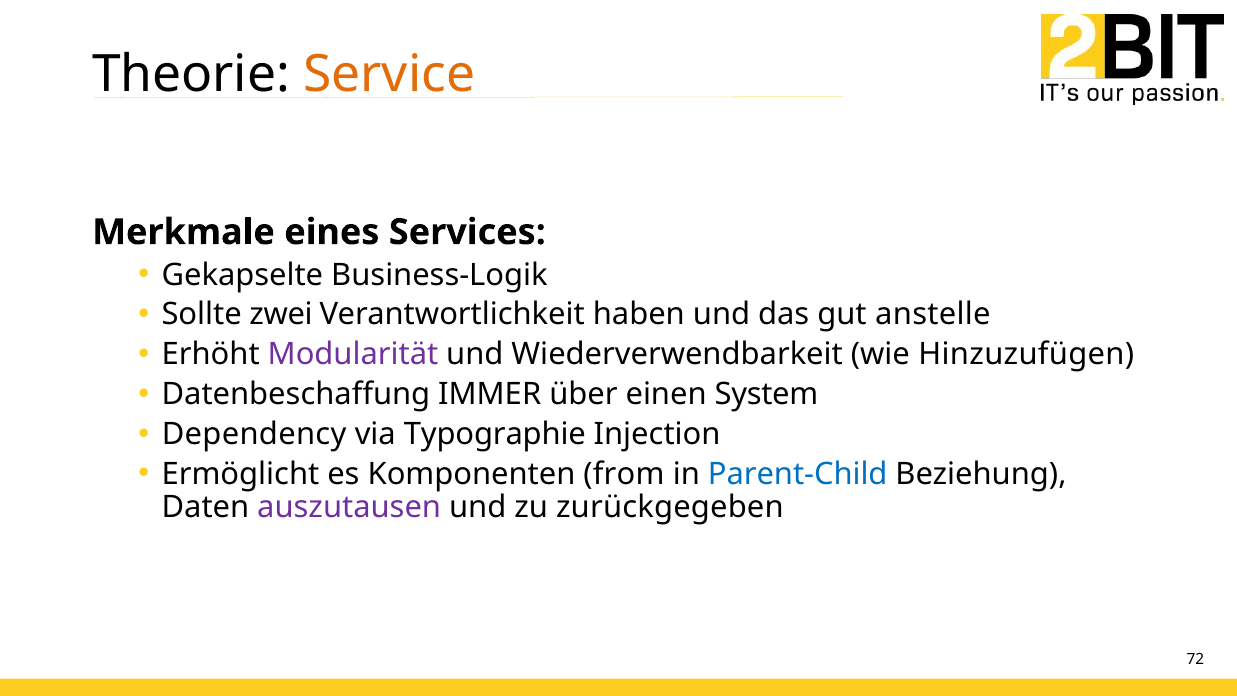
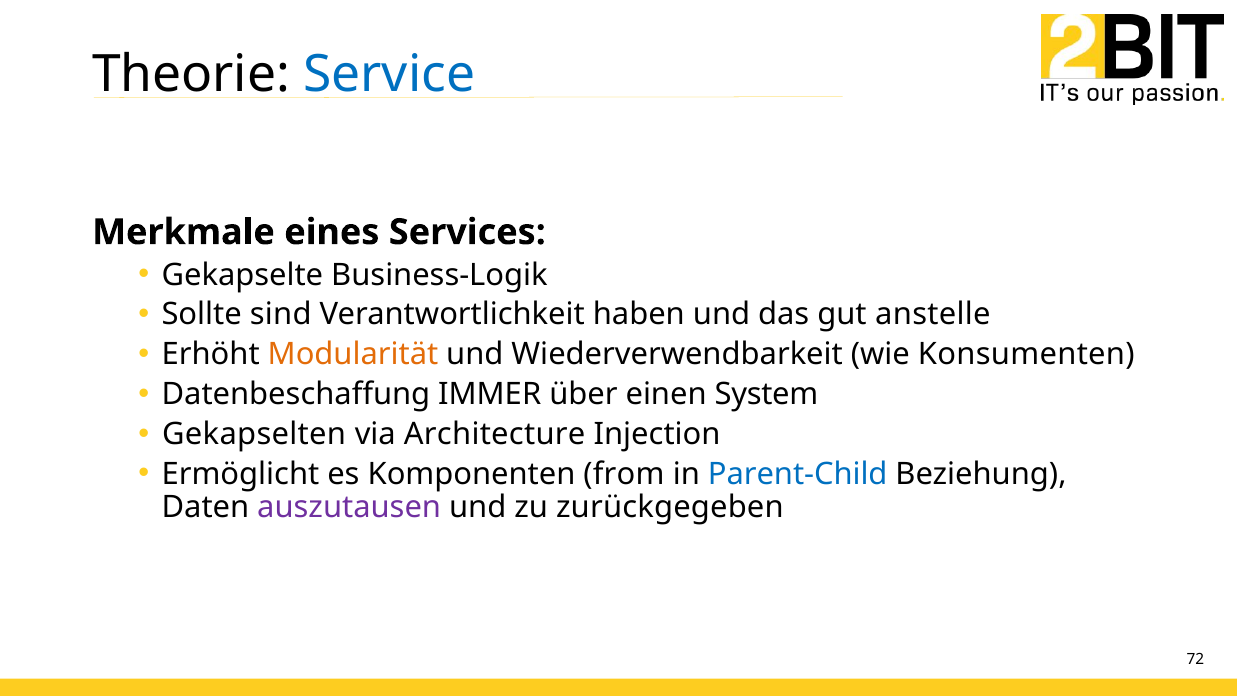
Service colour: orange -> blue
zwei: zwei -> sind
Modularität colour: purple -> orange
Hinzuzufügen: Hinzuzufügen -> Konsumenten
Dependency: Dependency -> Gekapselten
Typographie: Typographie -> Architecture
